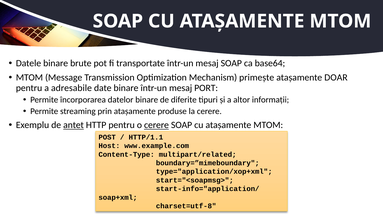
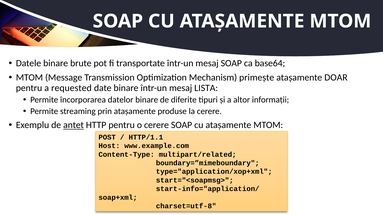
adresabile: adresabile -> requested
PORT: PORT -> LISTA
cerere at (157, 125) underline: present -> none
